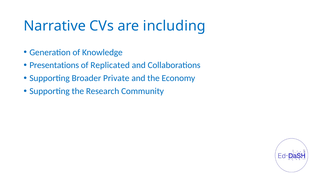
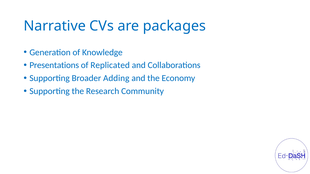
including: including -> packages
Private: Private -> Adding
